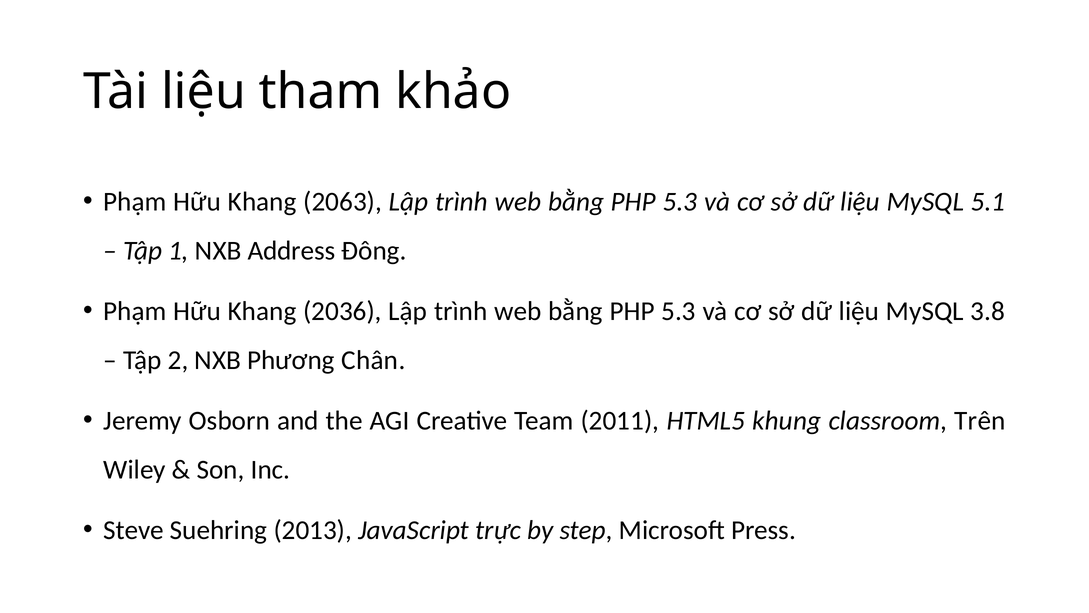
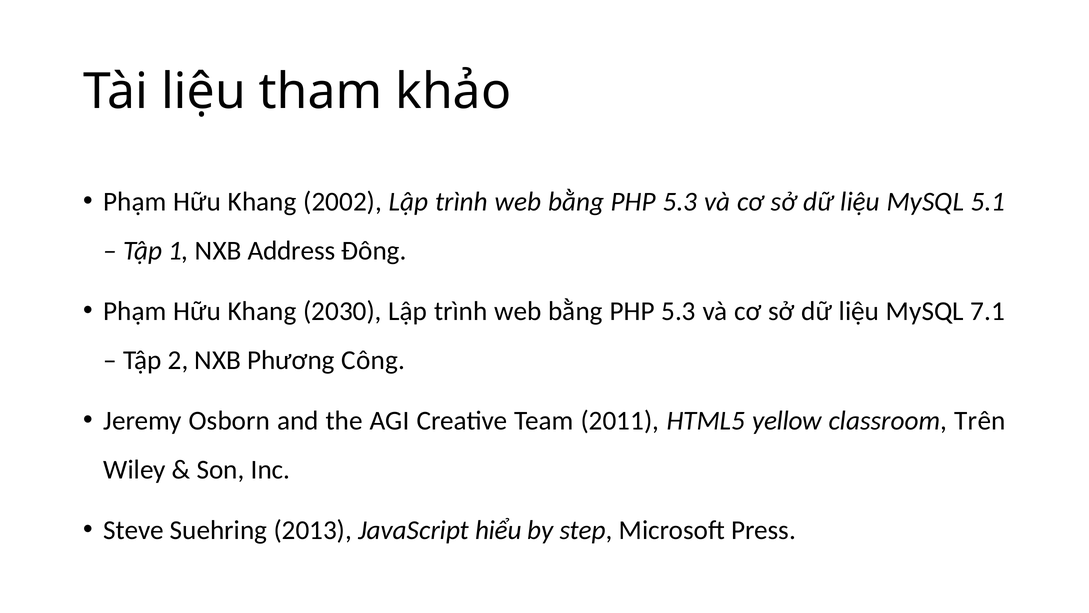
2063: 2063 -> 2002
2036: 2036 -> 2030
3.8: 3.8 -> 7.1
Chân: Chân -> Công
khung: khung -> yellow
trực: trực -> hiểu
